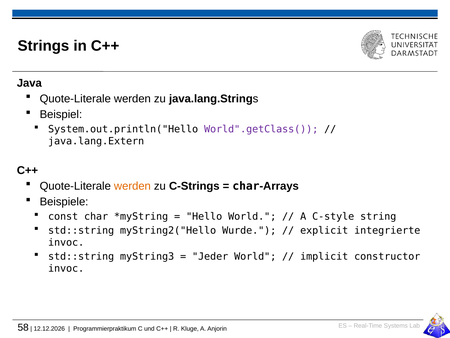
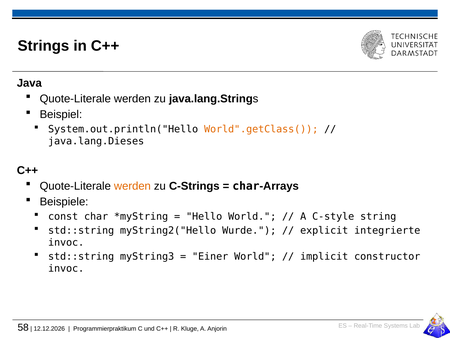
World".getClass( colour: purple -> orange
java.lang.Extern: java.lang.Extern -> java.lang.Dieses
Jeder: Jeder -> Einer
